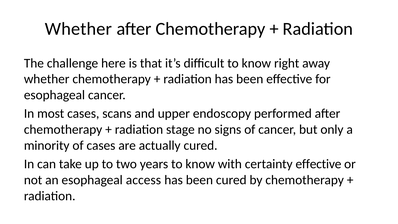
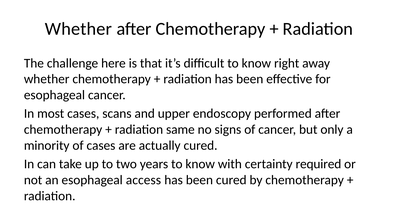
stage: stage -> same
certainty effective: effective -> required
